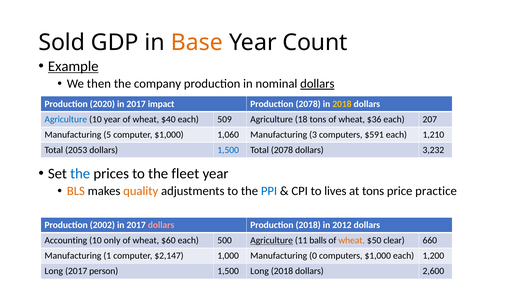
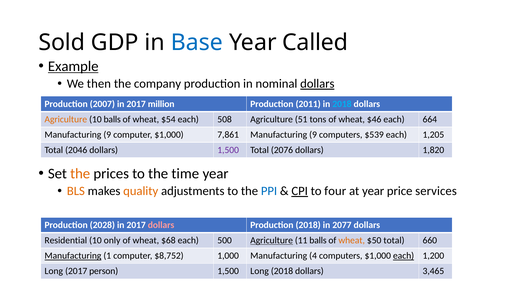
Base colour: orange -> blue
Count: Count -> Called
2020: 2020 -> 2007
impact: impact -> million
Production 2078: 2078 -> 2011
2018 at (342, 104) colour: yellow -> light blue
Agriculture at (66, 119) colour: blue -> orange
10 year: year -> balls
$40: $40 -> $54
509: 509 -> 508
18: 18 -> 51
$36: $36 -> $46
207: 207 -> 664
5 at (107, 135): 5 -> 9
1,060: 1,060 -> 7,861
3 at (313, 135): 3 -> 9
$591: $591 -> $539
1,210: 1,210 -> 1,205
2053: 2053 -> 2046
1,500 at (228, 150) colour: blue -> purple
Total 2078: 2078 -> 2076
3,232: 3,232 -> 1,820
the at (80, 174) colour: blue -> orange
fleet: fleet -> time
CPI underline: none -> present
lives: lives -> four
at tons: tons -> year
practice: practice -> services
2002: 2002 -> 2028
2012: 2012 -> 2077
Accounting: Accounting -> Residential
$60: $60 -> $68
$50 clear: clear -> total
Manufacturing at (73, 256) underline: none -> present
$2,147: $2,147 -> $8,752
0: 0 -> 4
each at (404, 256) underline: none -> present
2,600: 2,600 -> 3,465
